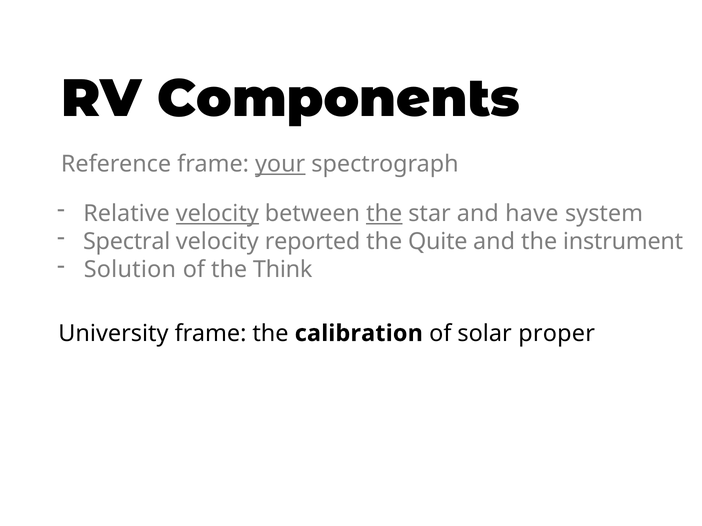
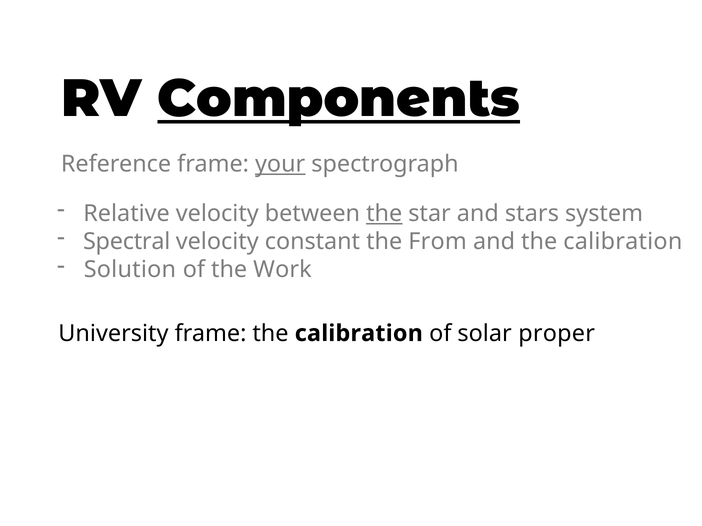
Components underline: none -> present
velocity at (217, 214) underline: present -> none
have: have -> stars
reported: reported -> constant
Quite: Quite -> From
and the instrument: instrument -> calibration
Think: Think -> Work
